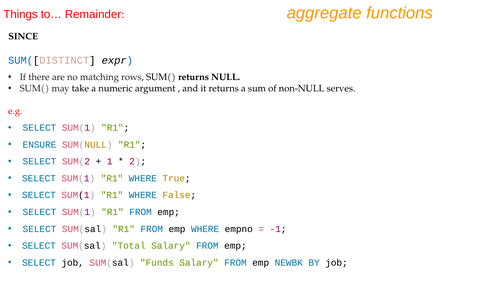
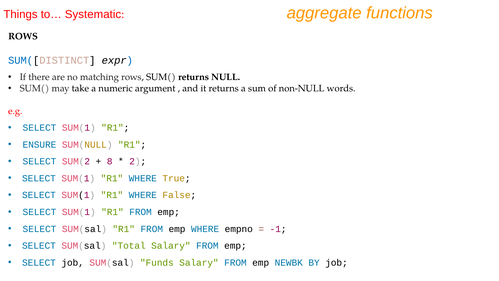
Remainder: Remainder -> Systematic
SINCE at (23, 36): SINCE -> ROWS
serves: serves -> words
1: 1 -> 8
